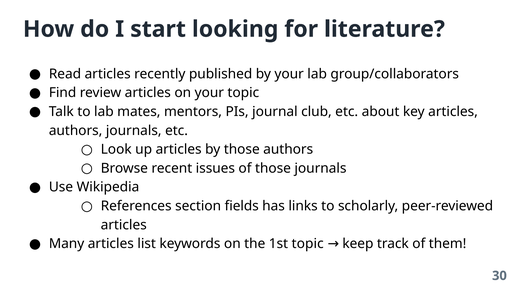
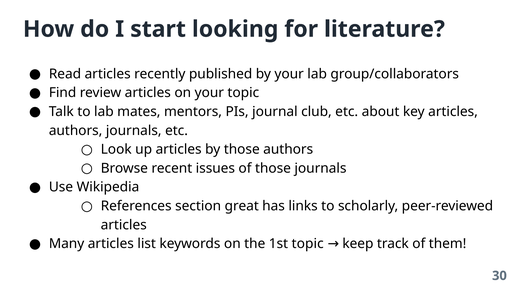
fields: fields -> great
